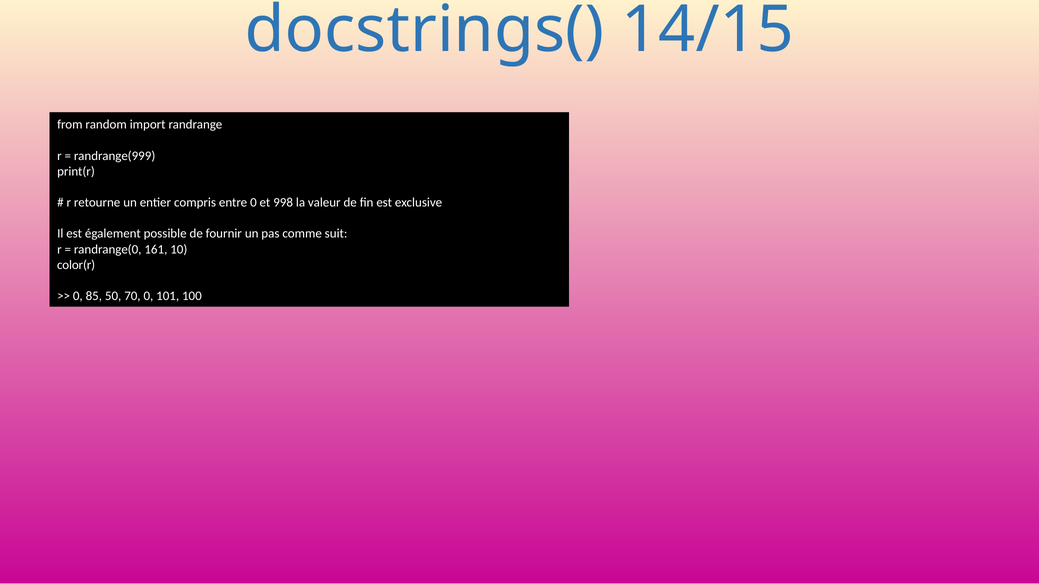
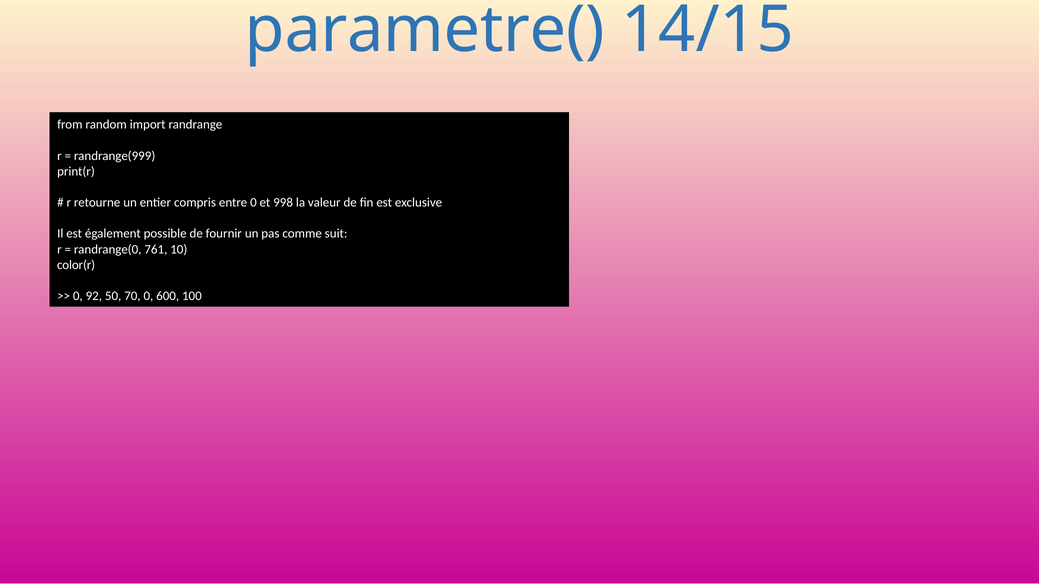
docstrings(: docstrings( -> parametre(
161: 161 -> 761
85: 85 -> 92
101: 101 -> 600
